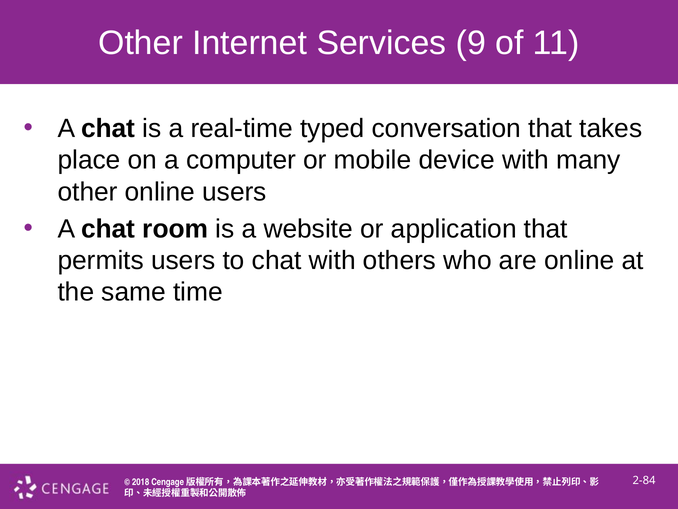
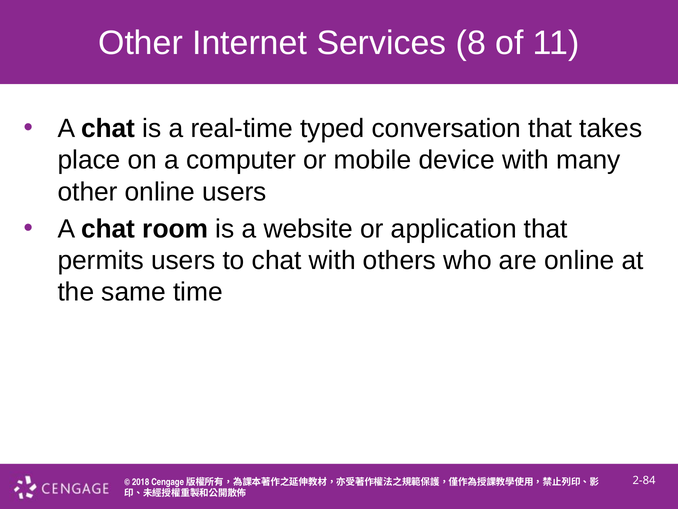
9: 9 -> 8
